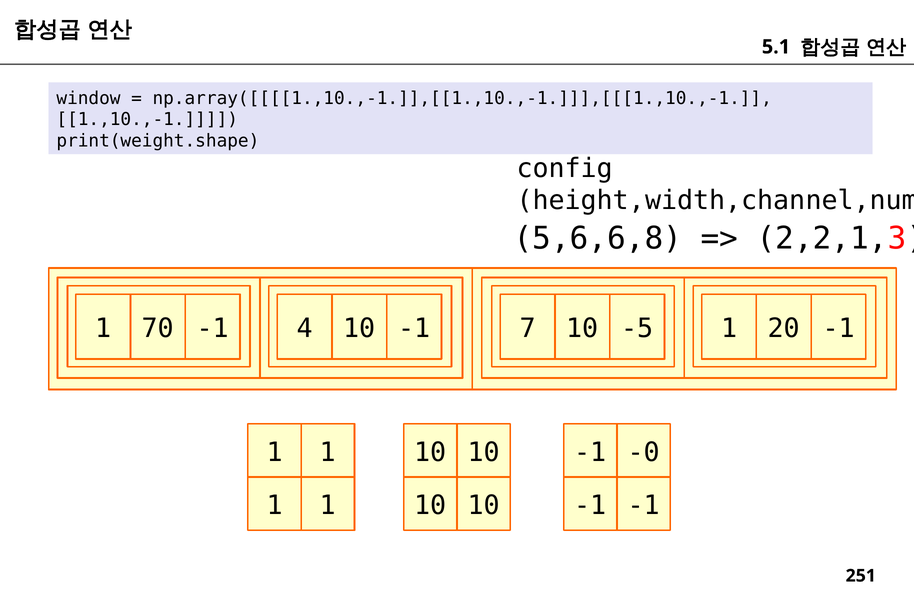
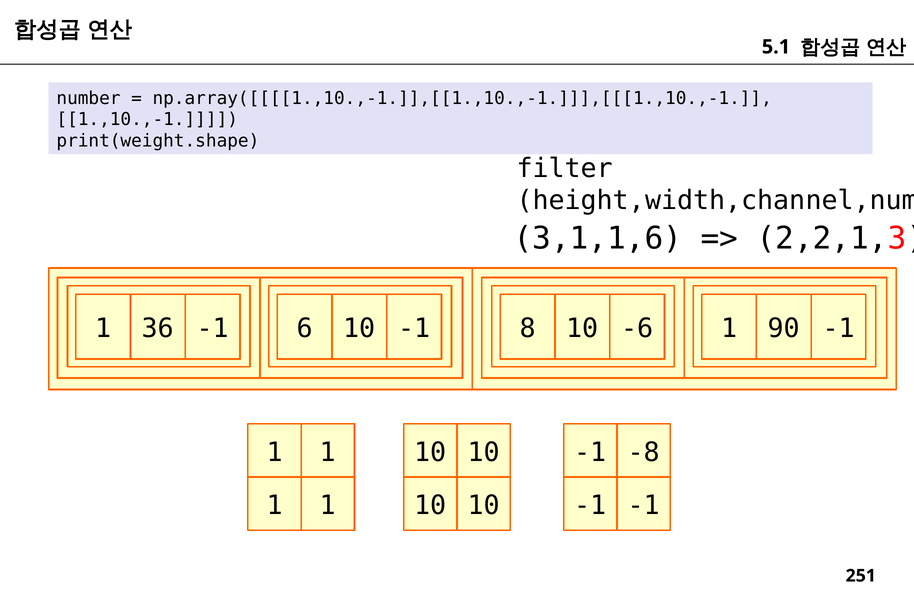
window: window -> number
config: config -> filter
5,6,6,8: 5,6,6,8 -> 3,1,1,6
70: 70 -> 36
4: 4 -> 6
7: 7 -> 8
-5: -5 -> -6
20: 20 -> 90
-0: -0 -> -8
